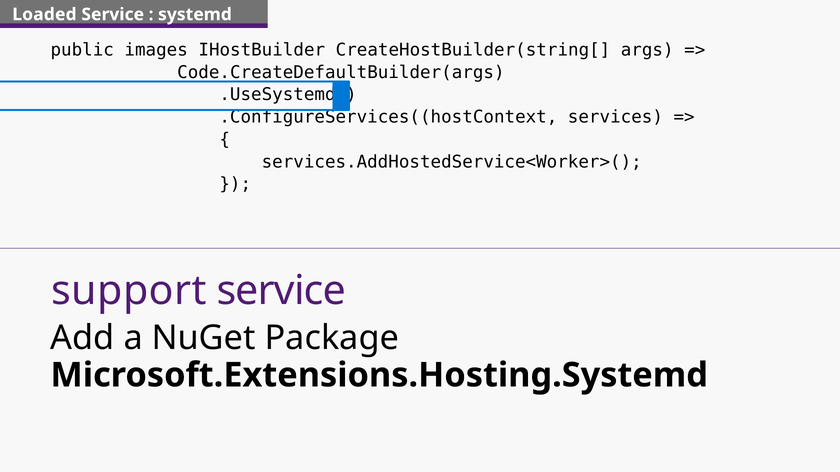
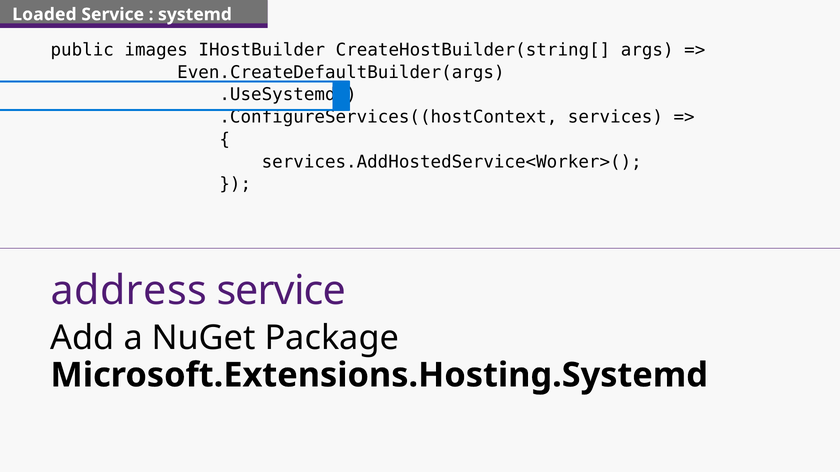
Code.CreateDefaultBuilder(args: Code.CreateDefaultBuilder(args -> Even.CreateDefaultBuilder(args
support: support -> address
